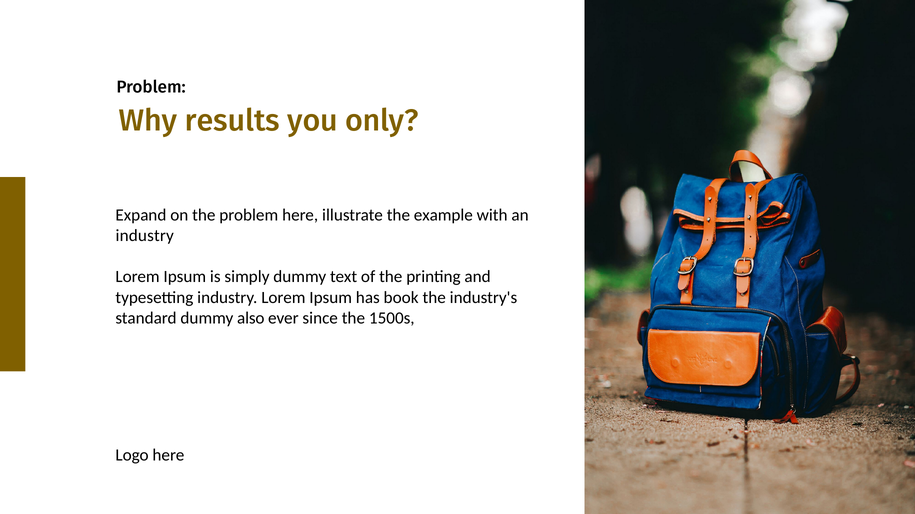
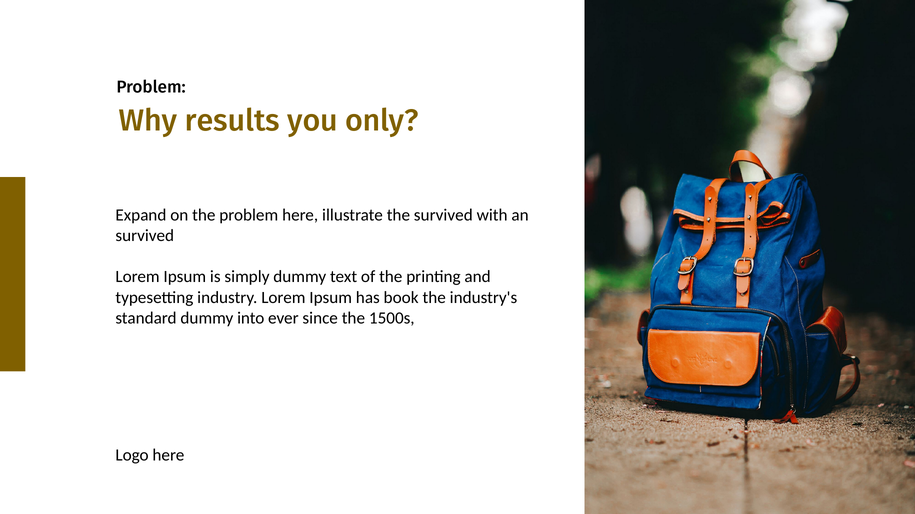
the example: example -> survived
industry at (145, 236): industry -> survived
also: also -> into
